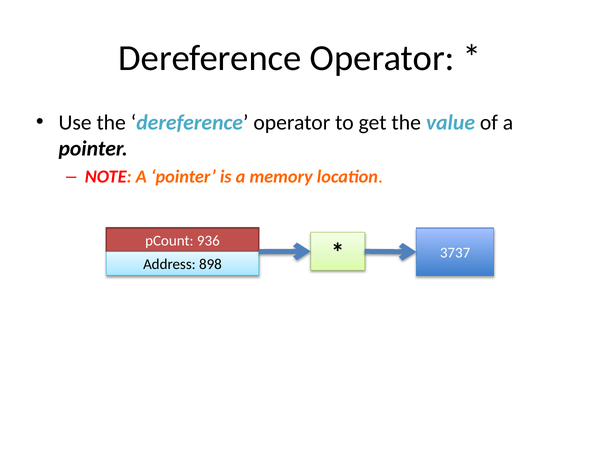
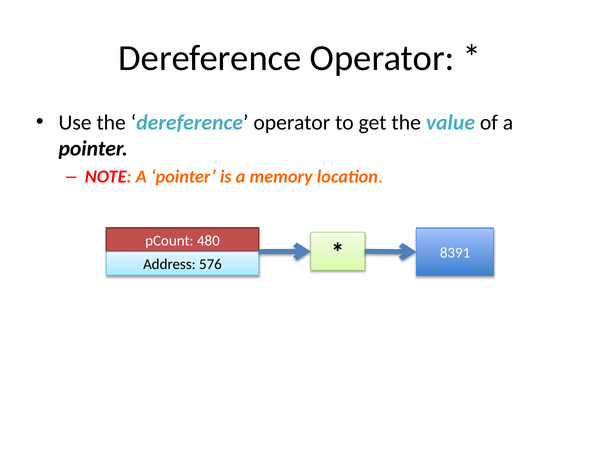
936: 936 -> 480
898: 898 -> 576
3737: 3737 -> 8391
